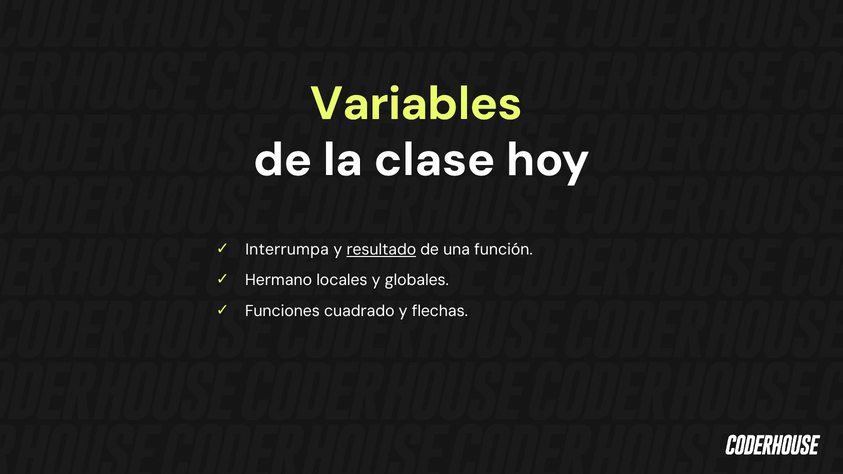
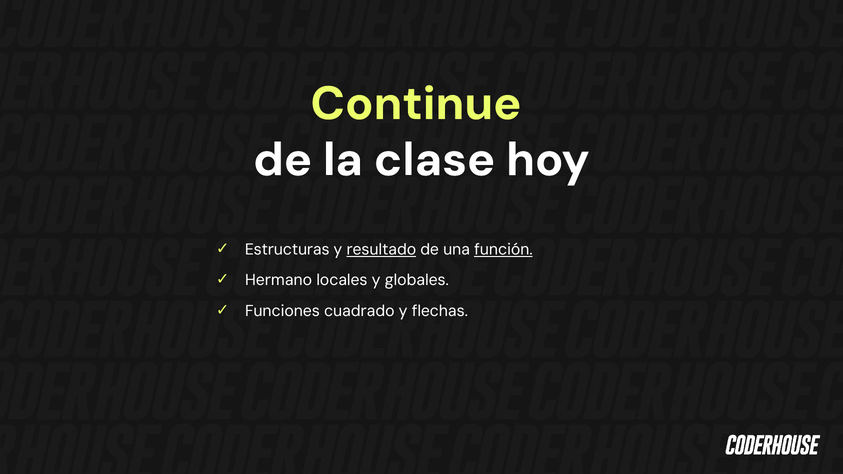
Variables: Variables -> Continue
Interrumpa: Interrumpa -> Estructuras
función underline: none -> present
